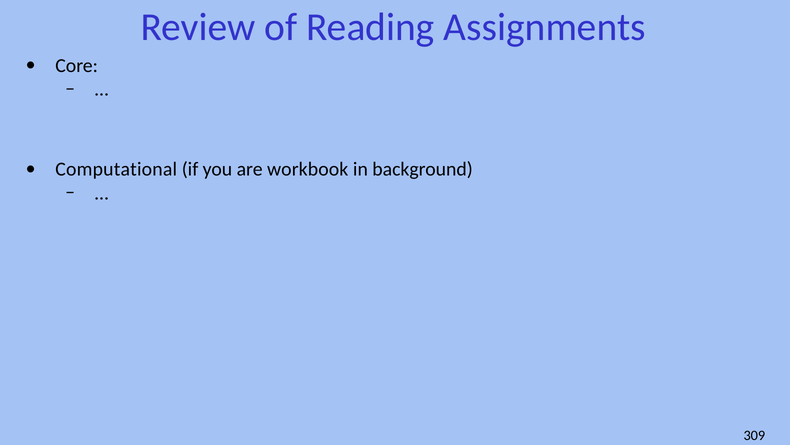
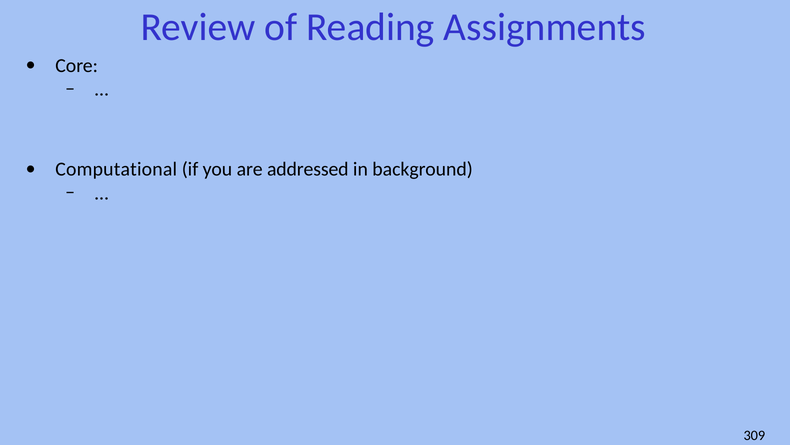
workbook: workbook -> addressed
